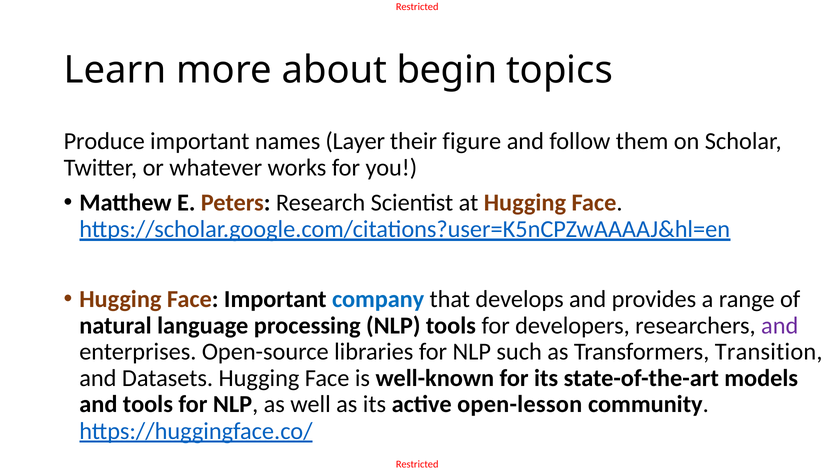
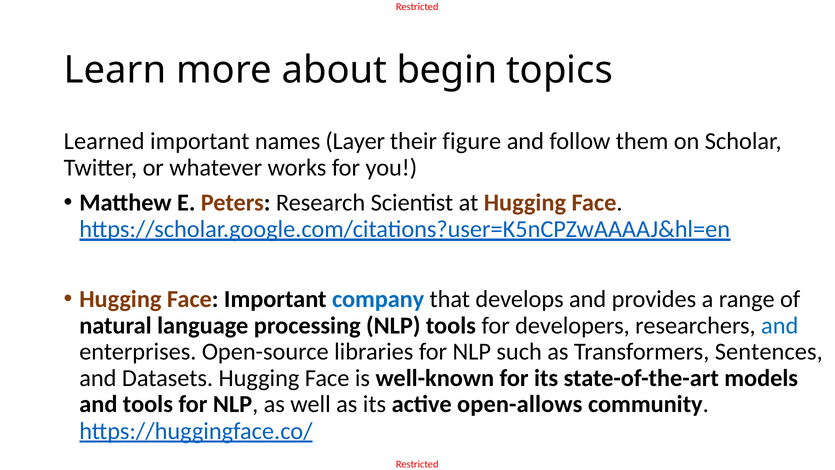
Produce: Produce -> Learned
and at (780, 325) colour: purple -> blue
Transition: Transition -> Sentences
open-lesson: open-lesson -> open-allows
